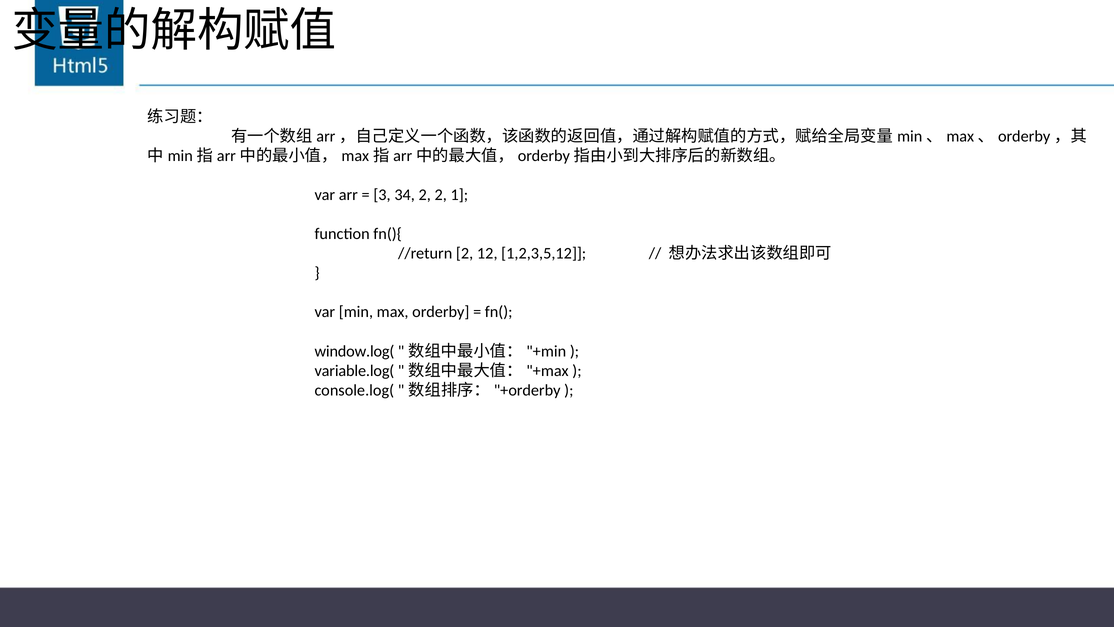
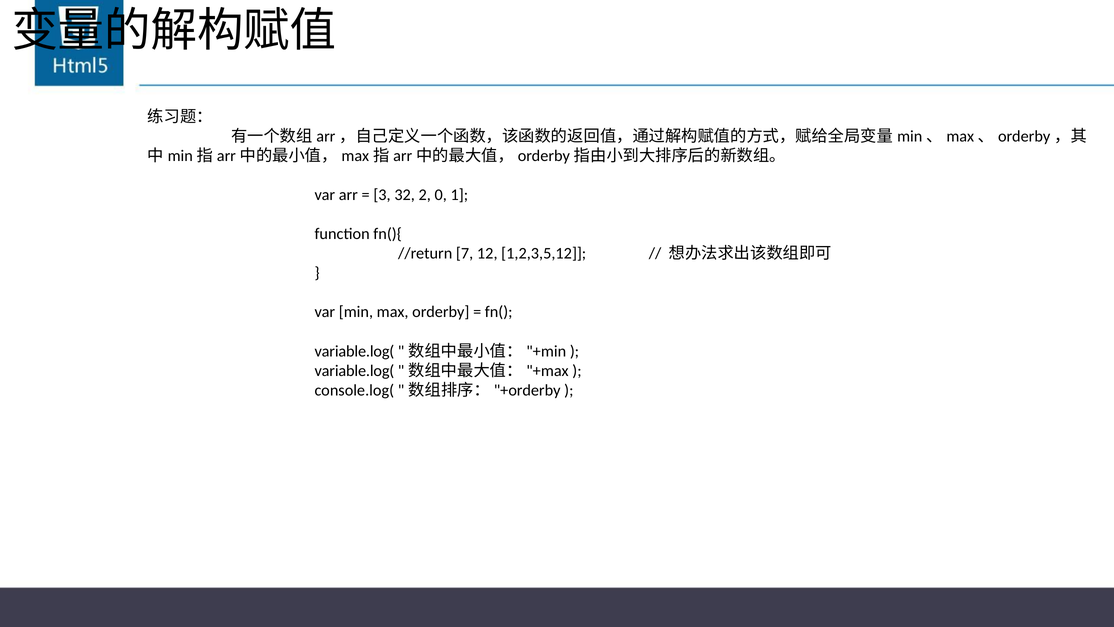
34: 34 -> 32
2 2: 2 -> 0
//return 2: 2 -> 7
window.log( at (354, 351): window.log( -> variable.log(
